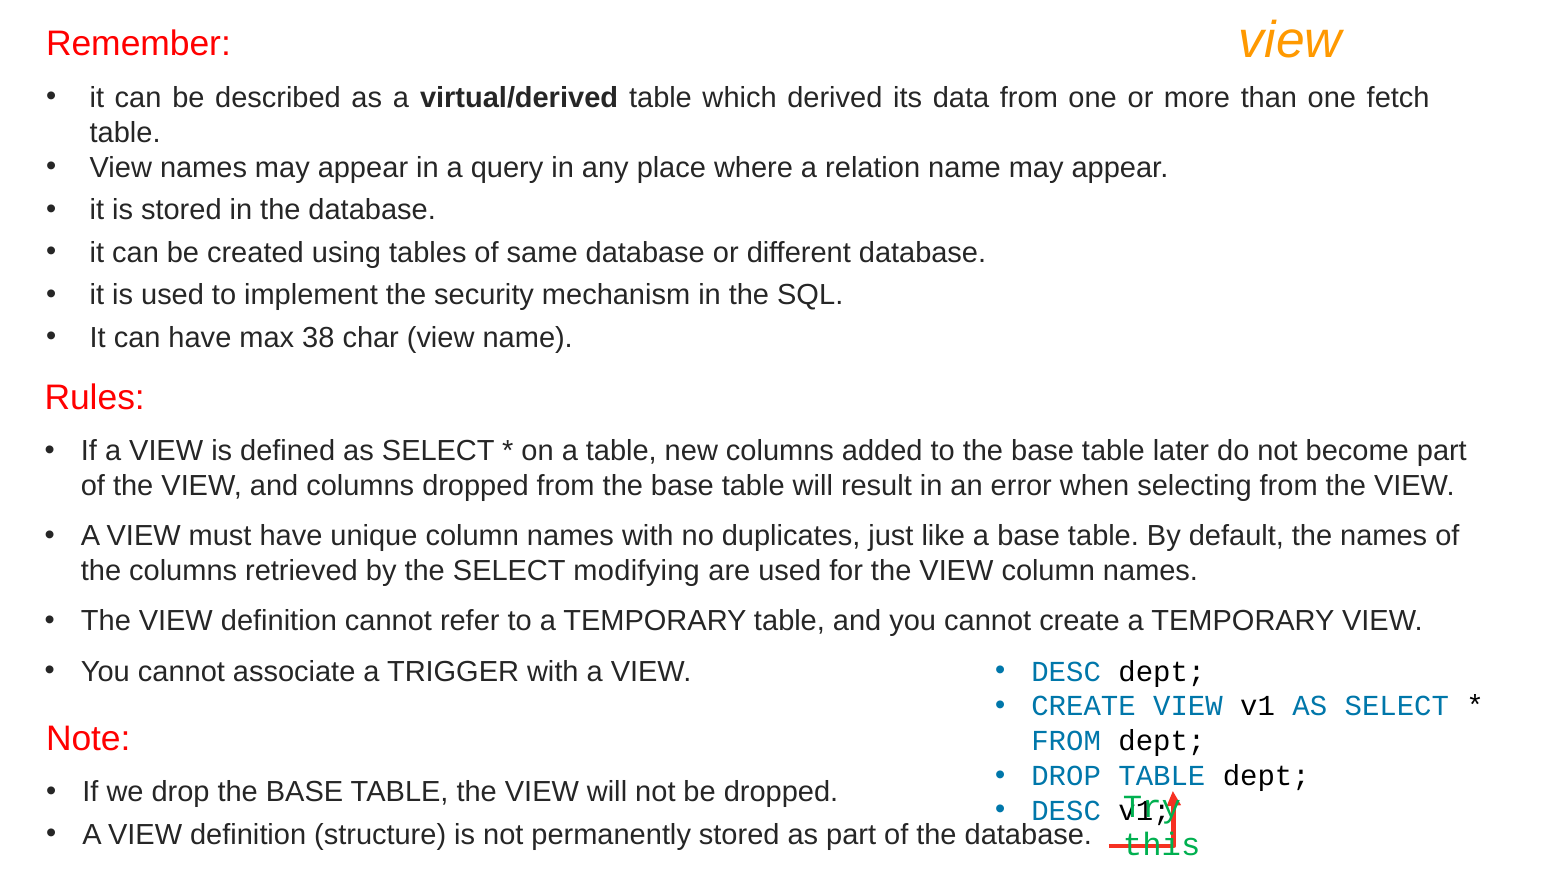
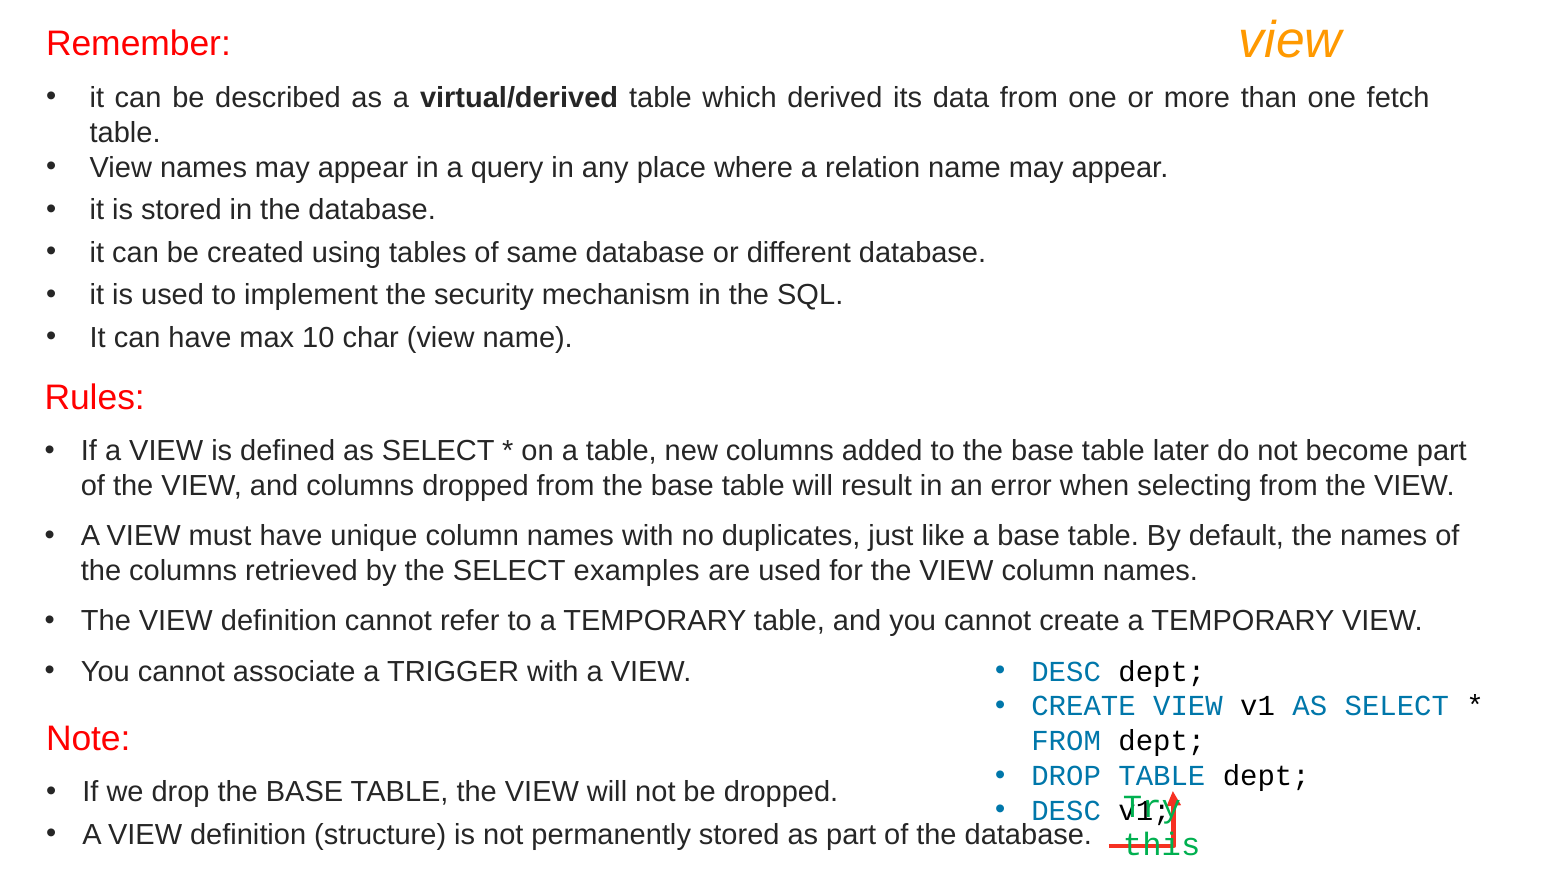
38: 38 -> 10
modifying: modifying -> examples
